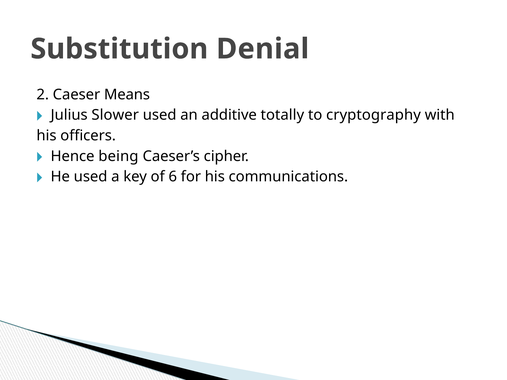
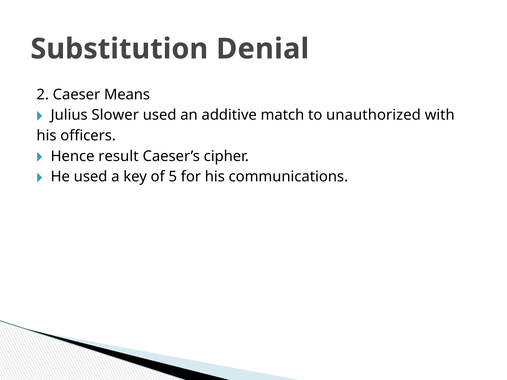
totally: totally -> match
cryptography: cryptography -> unauthorized
being: being -> result
6: 6 -> 5
